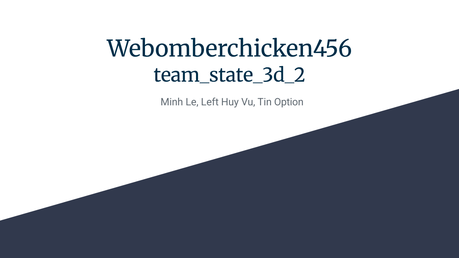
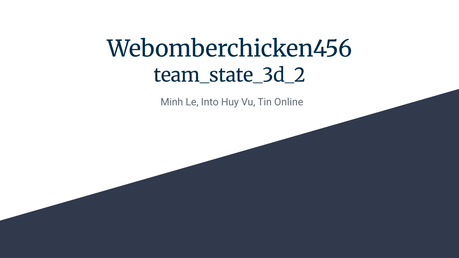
Left: Left -> Into
Option: Option -> Online
